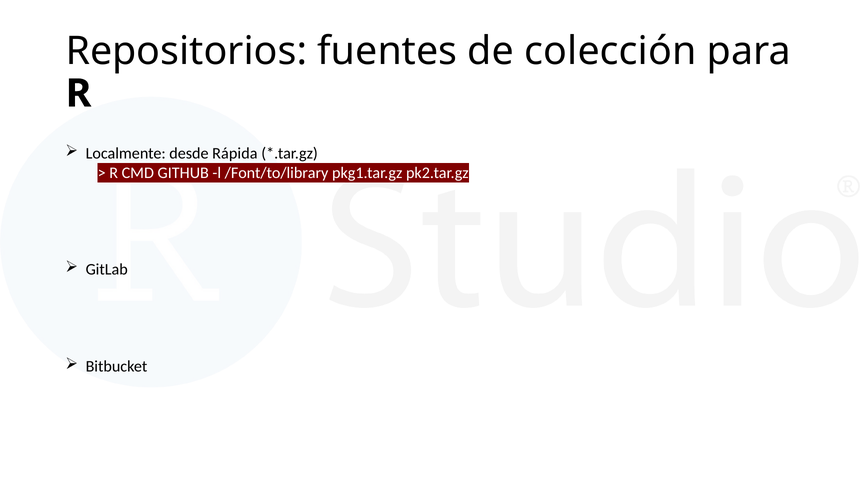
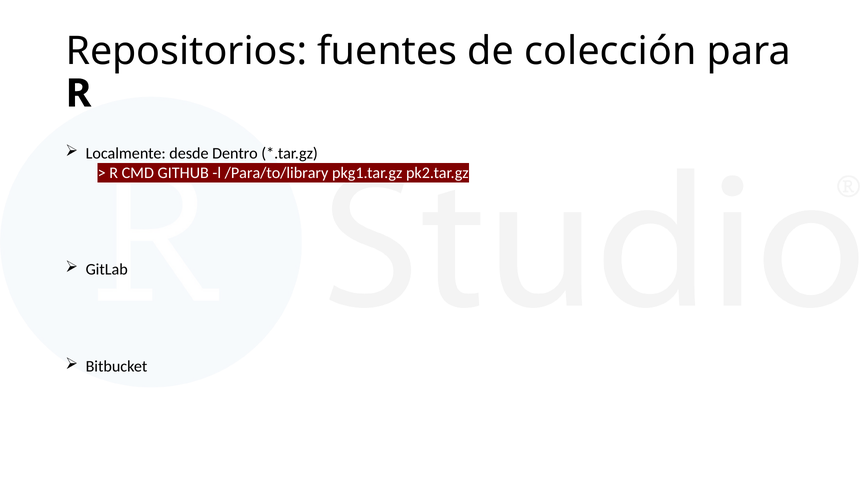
Rápida: Rápida -> Dentro
/Font/to/library: /Font/to/library -> /Para/to/library
